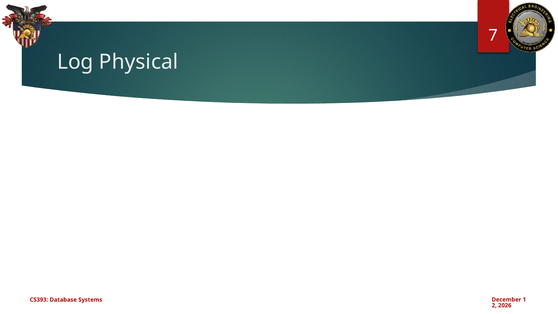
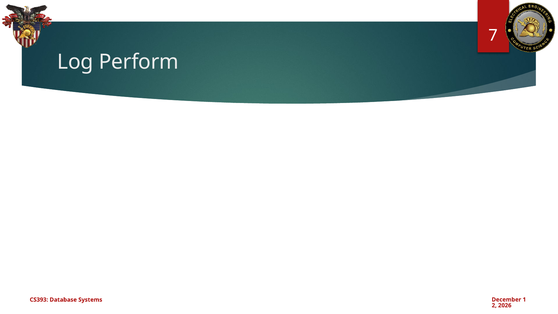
Physical: Physical -> Perform
